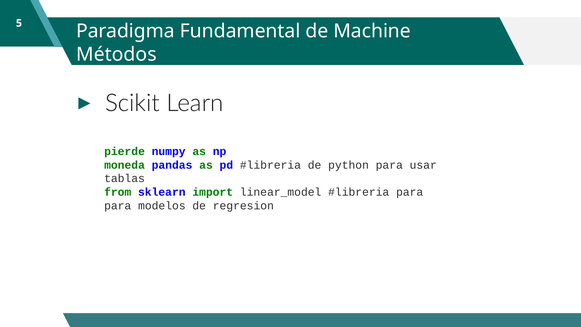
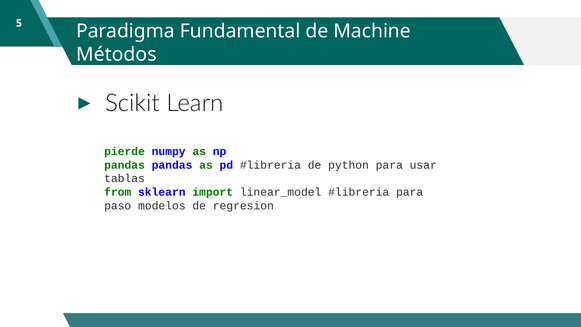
moneda at (125, 165): moneda -> pandas
para at (118, 206): para -> paso
